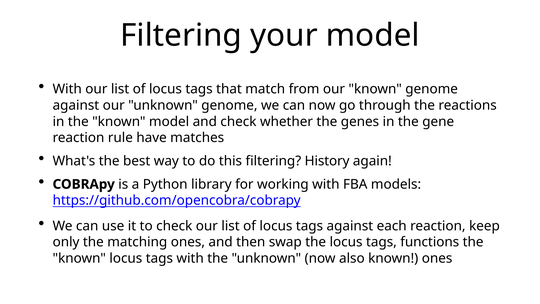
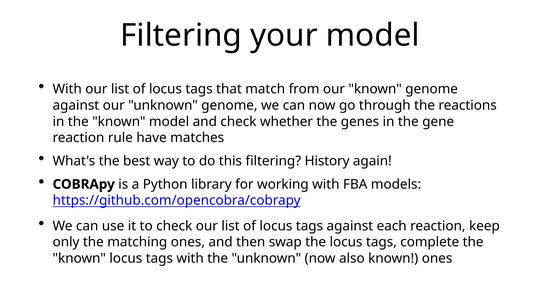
functions: functions -> complete
